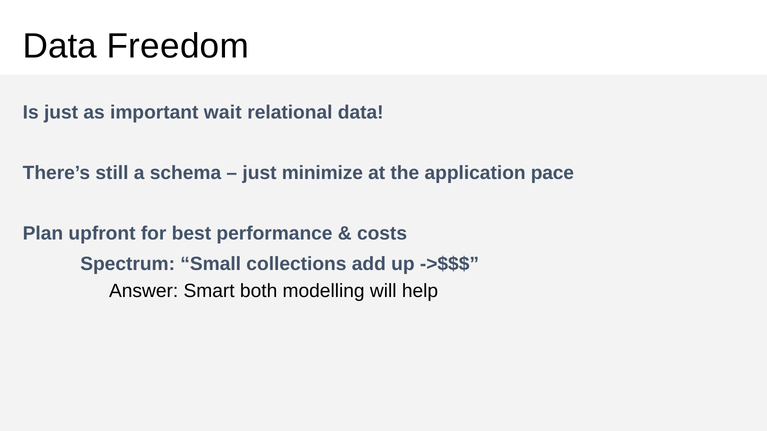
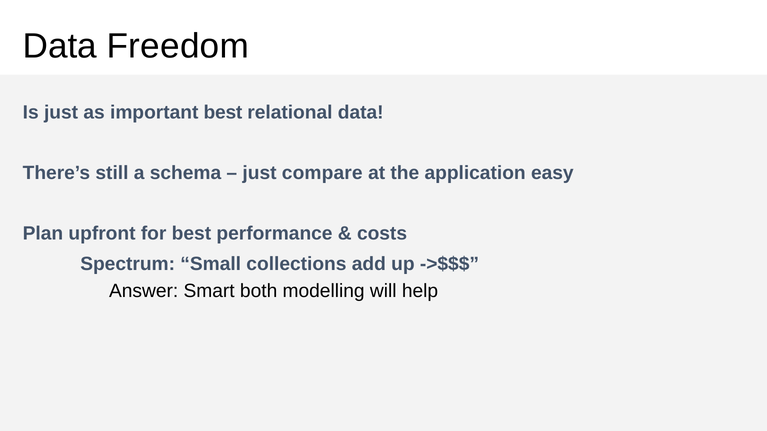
important wait: wait -> best
minimize: minimize -> compare
pace: pace -> easy
